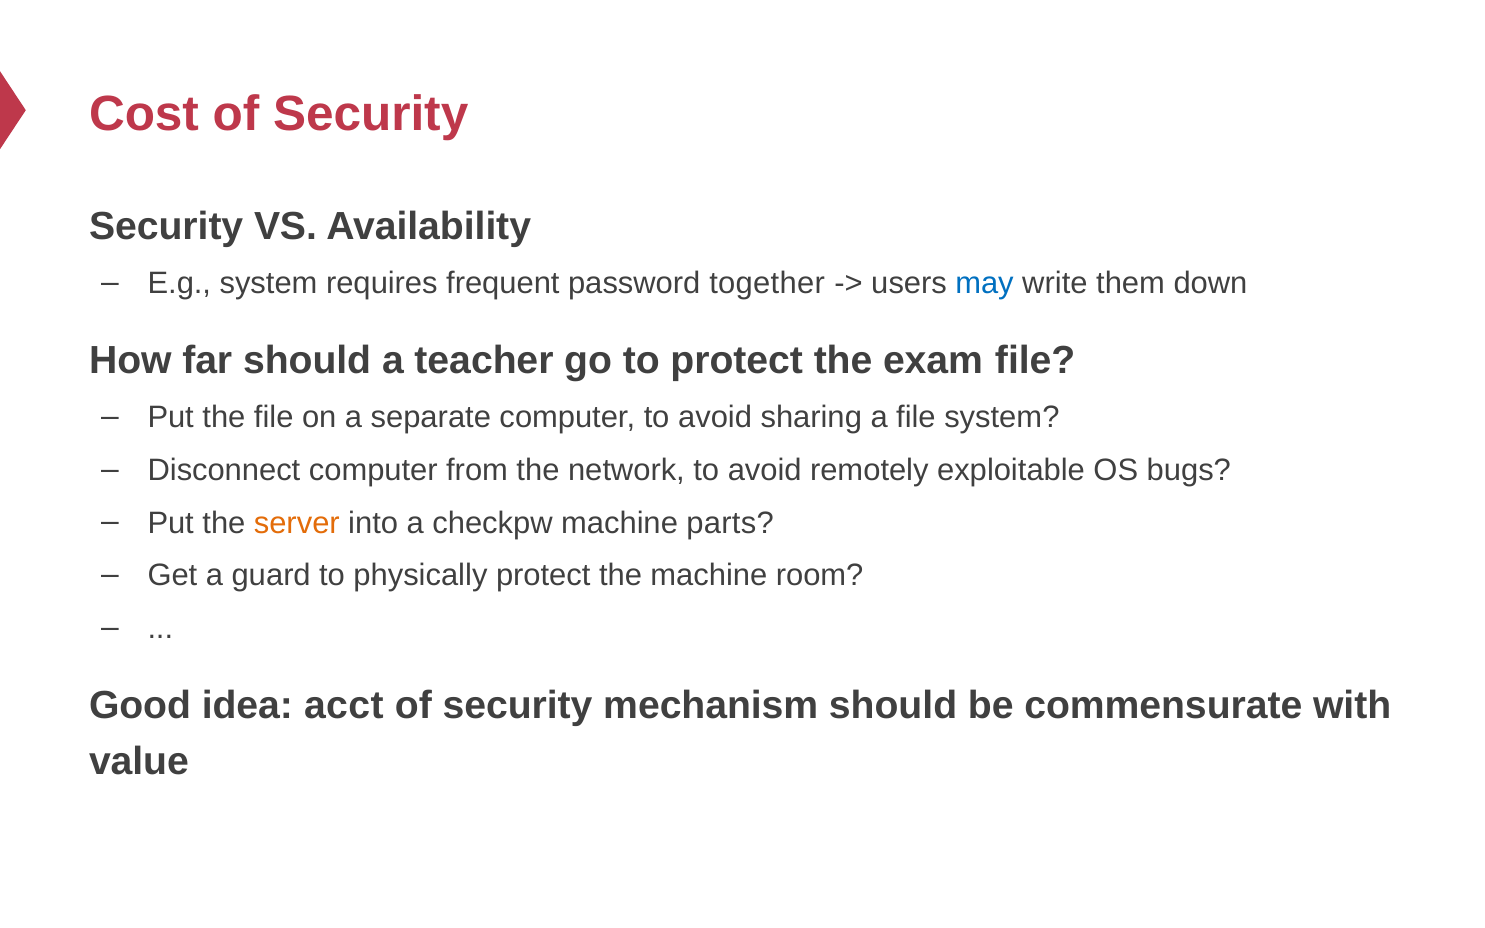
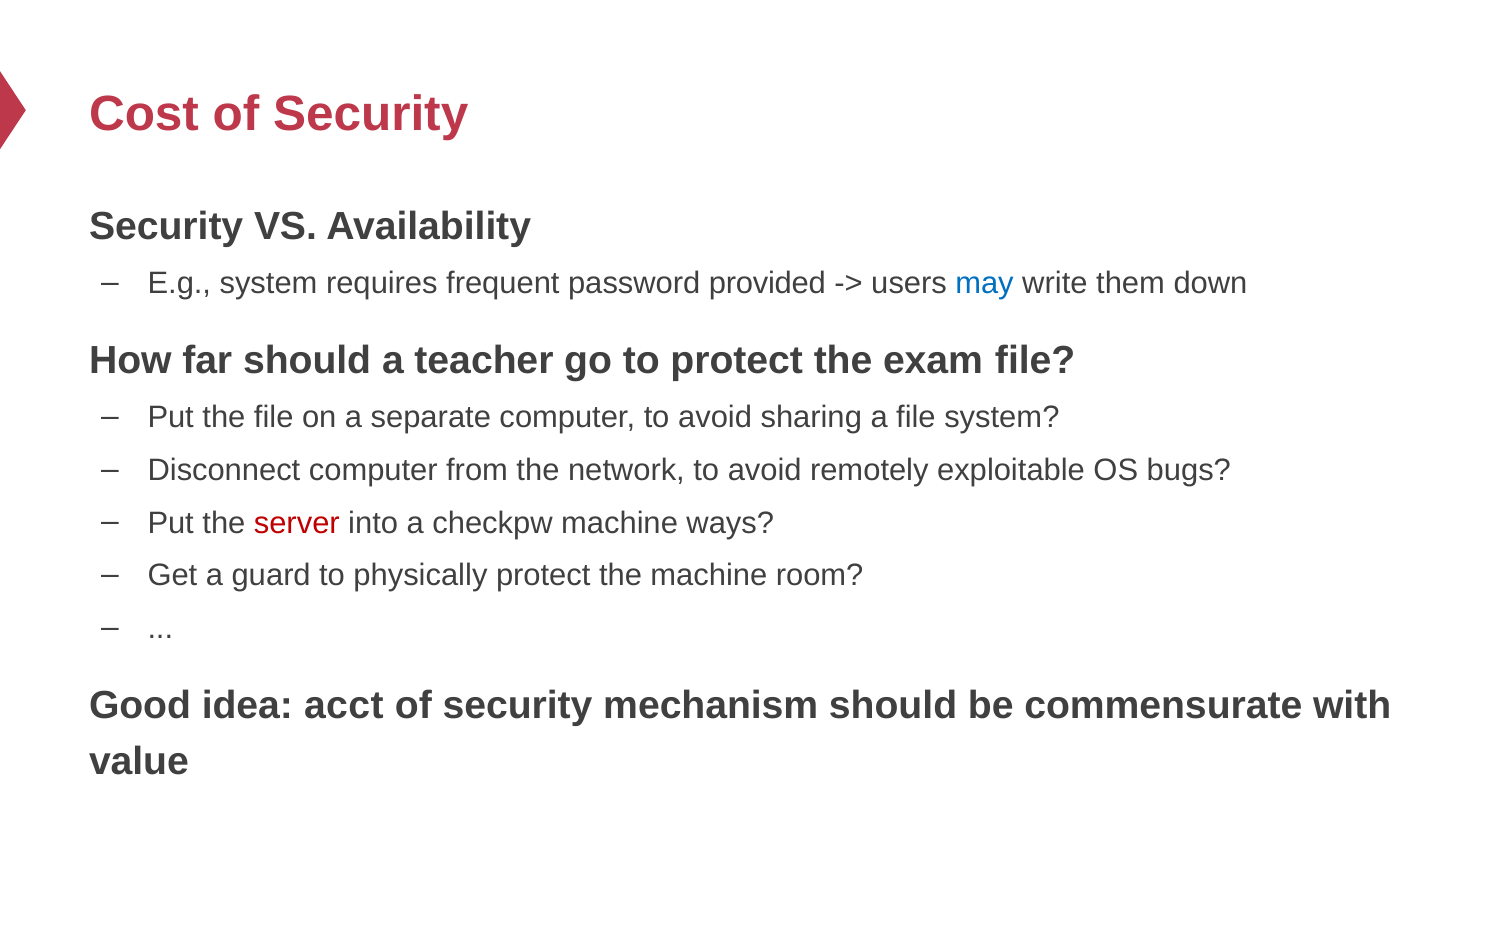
together: together -> provided
server colour: orange -> red
parts: parts -> ways
